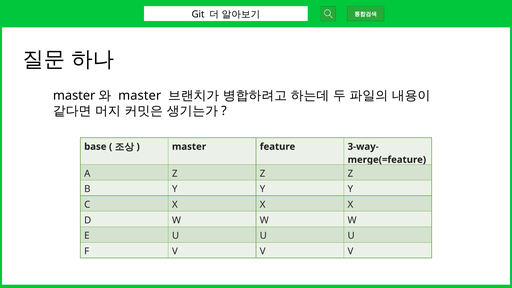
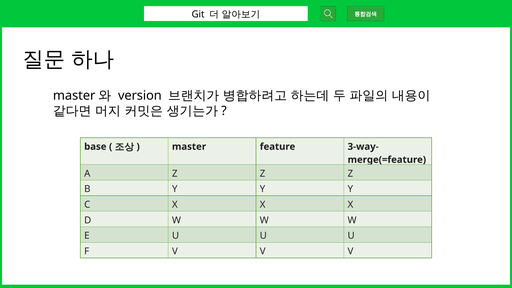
master at (140, 96): master -> version
